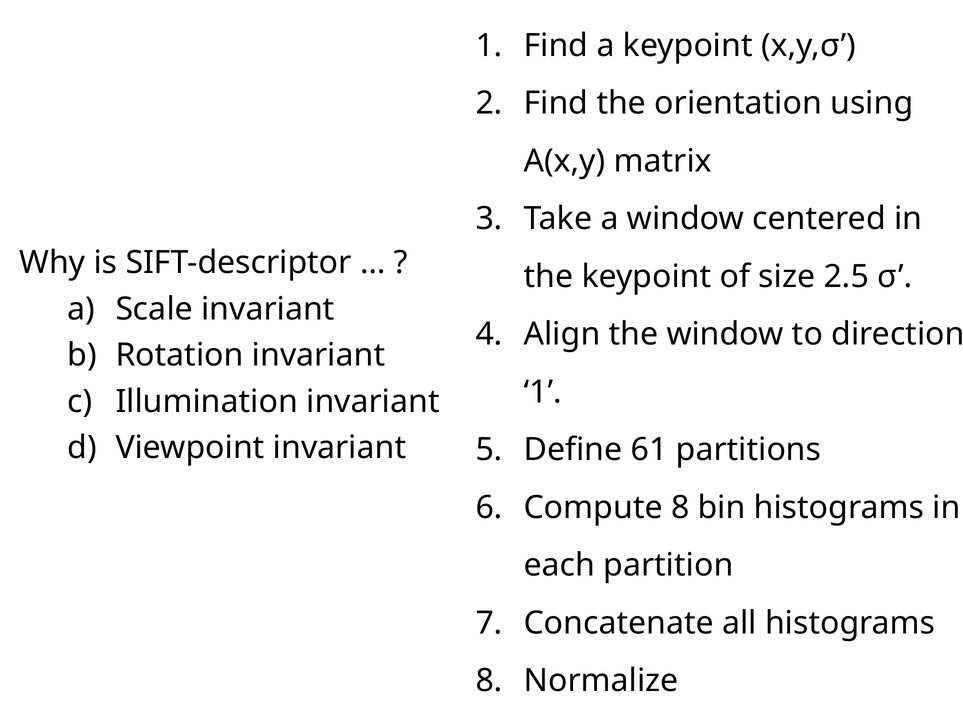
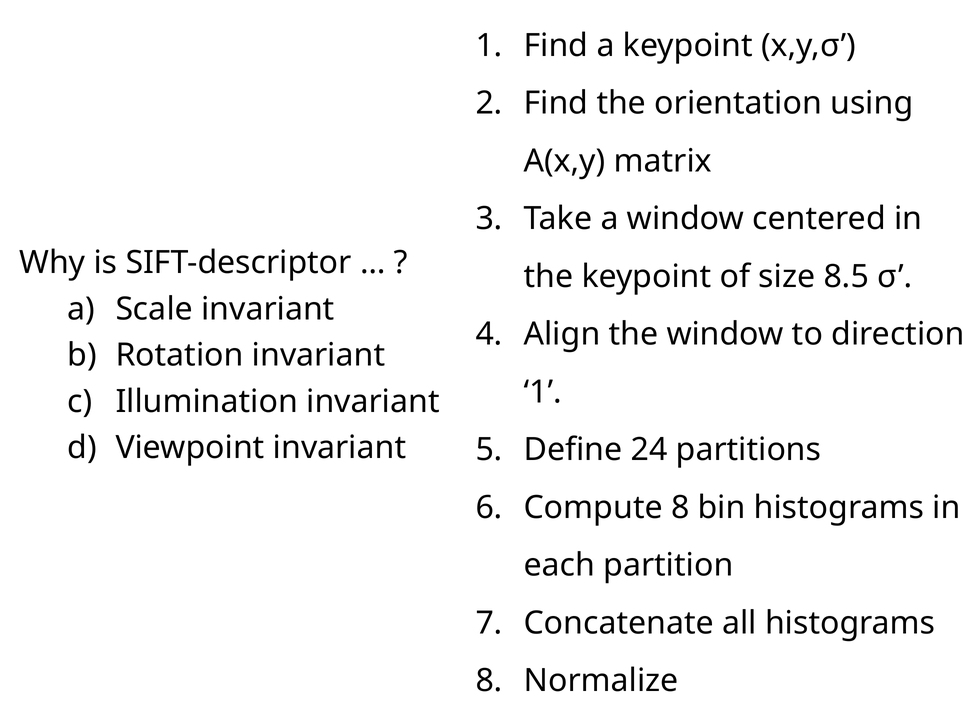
2.5: 2.5 -> 8.5
61: 61 -> 24
